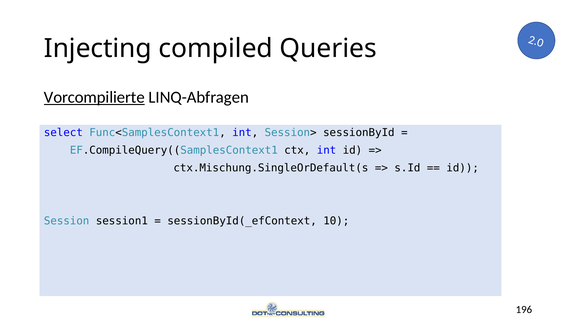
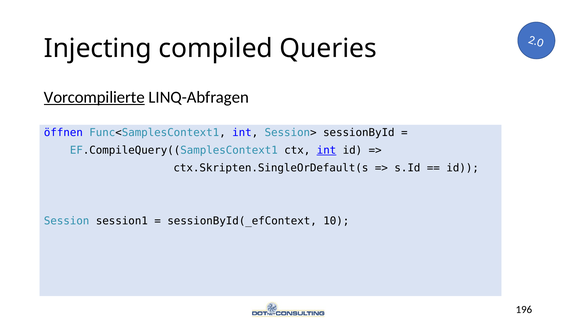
select: select -> öffnen
int at (327, 150) underline: none -> present
ctx.Mischung.SingleOrDefault(s: ctx.Mischung.SingleOrDefault(s -> ctx.Skripten.SingleOrDefault(s
